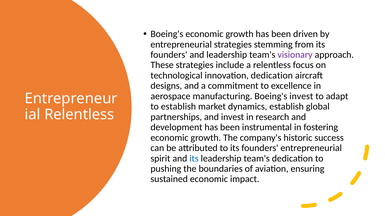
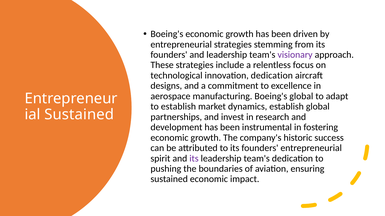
Boeing's invest: invest -> global
Relentless at (79, 115): Relentless -> Sustained
its at (194, 159) colour: blue -> purple
